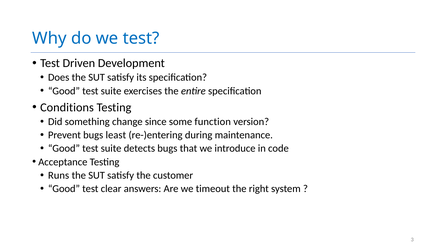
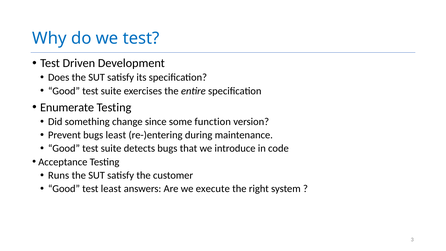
Conditions: Conditions -> Enumerate
test clear: clear -> least
timeout: timeout -> execute
